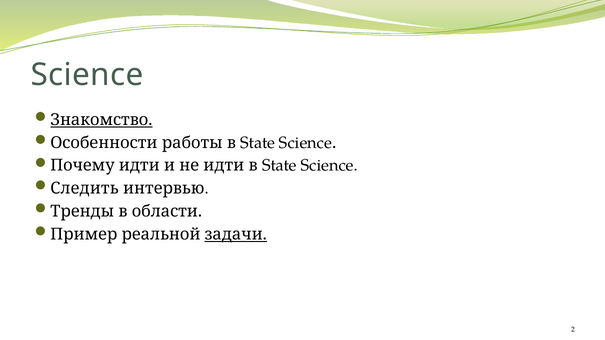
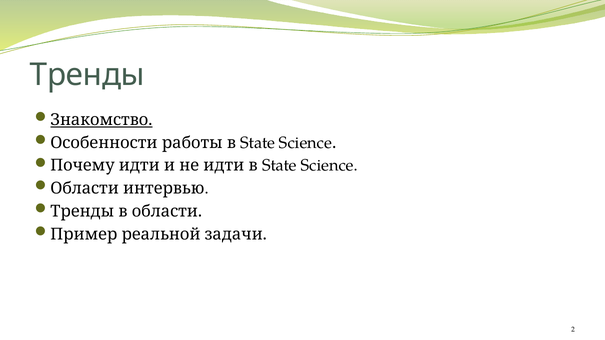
Science at (87, 75): Science -> Тренды
Следить at (84, 189): Следить -> Области
задачи underline: present -> none
